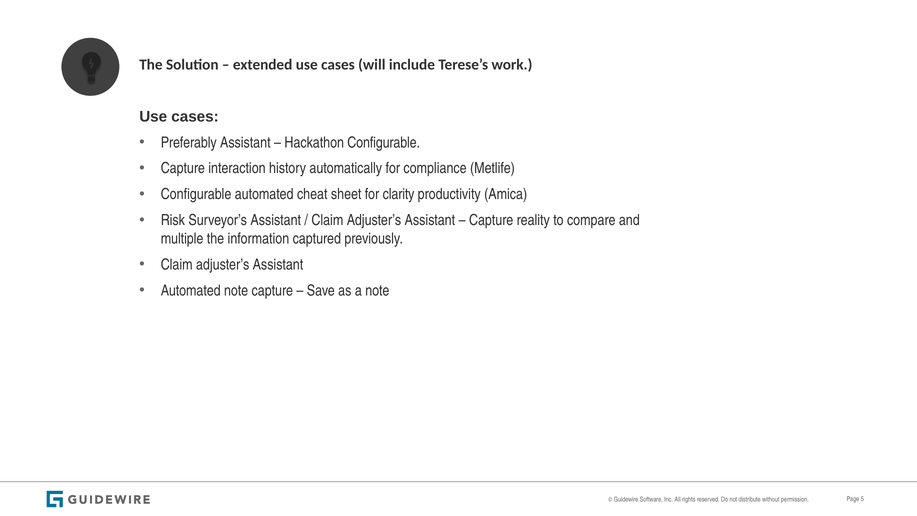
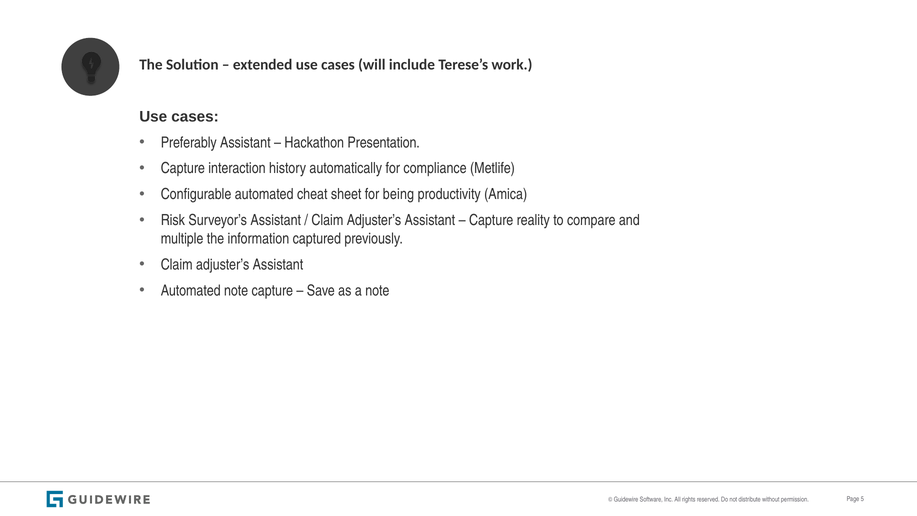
Hackathon Configurable: Configurable -> Presentation
clarity: clarity -> being
